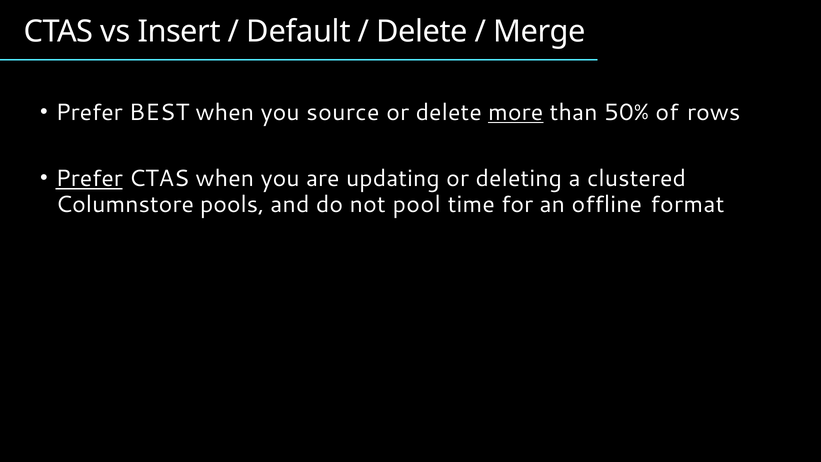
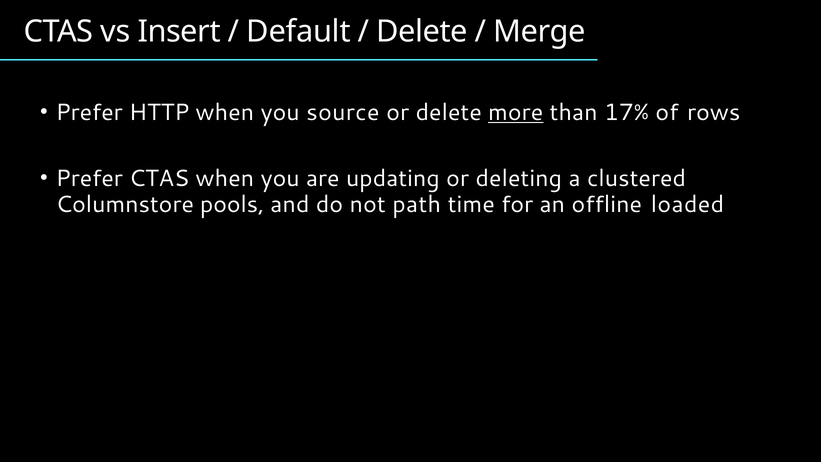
BEST: BEST -> HTTP
50%: 50% -> 17%
Prefer at (89, 179) underline: present -> none
pool: pool -> path
format: format -> loaded
